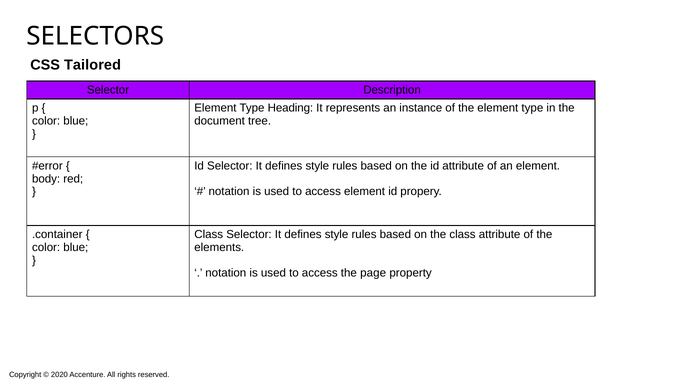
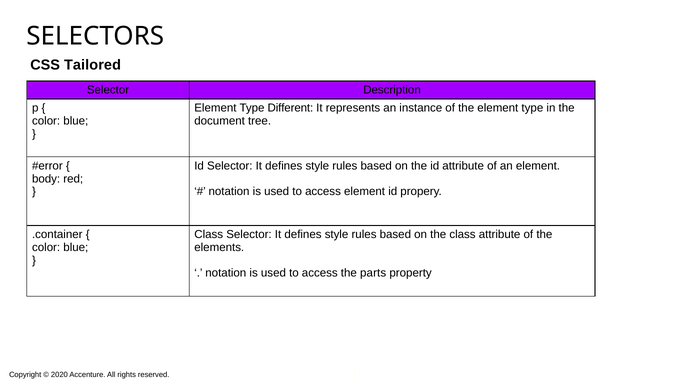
Heading: Heading -> Different
page: page -> parts
